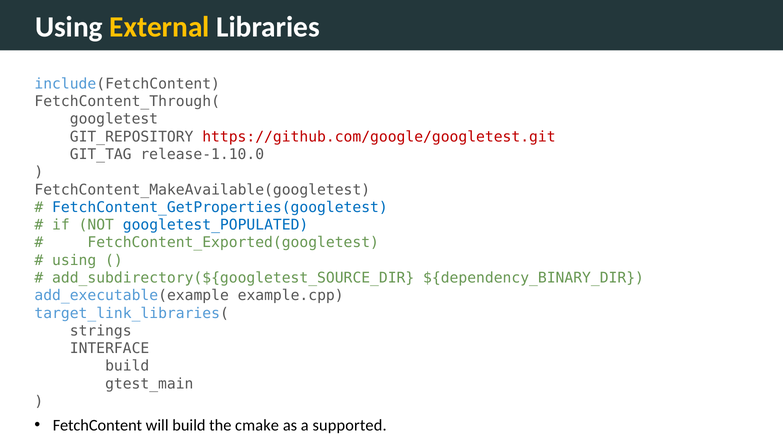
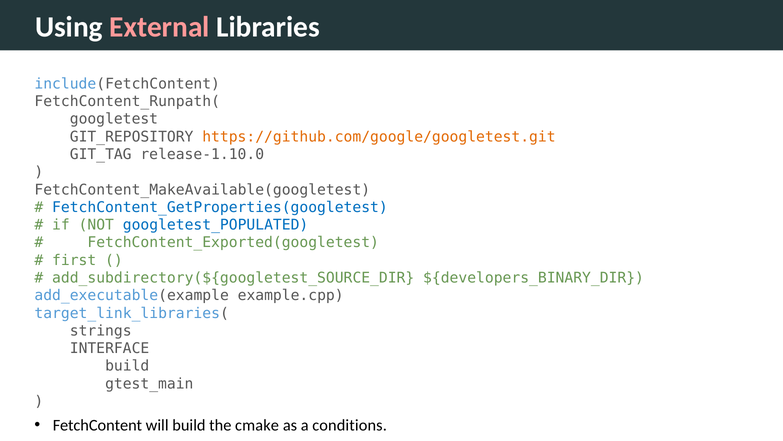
External colour: yellow -> pink
FetchContent_Through(: FetchContent_Through( -> FetchContent_Runpath(
https://github.com/google/googletest.git colour: red -> orange
using at (74, 260): using -> first
${dependency_BINARY_DIR: ${dependency_BINARY_DIR -> ${developers_BINARY_DIR
supported: supported -> conditions
